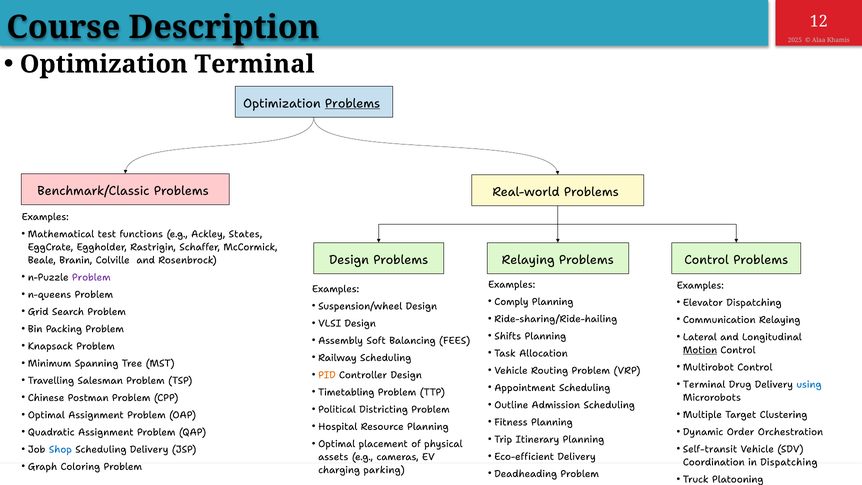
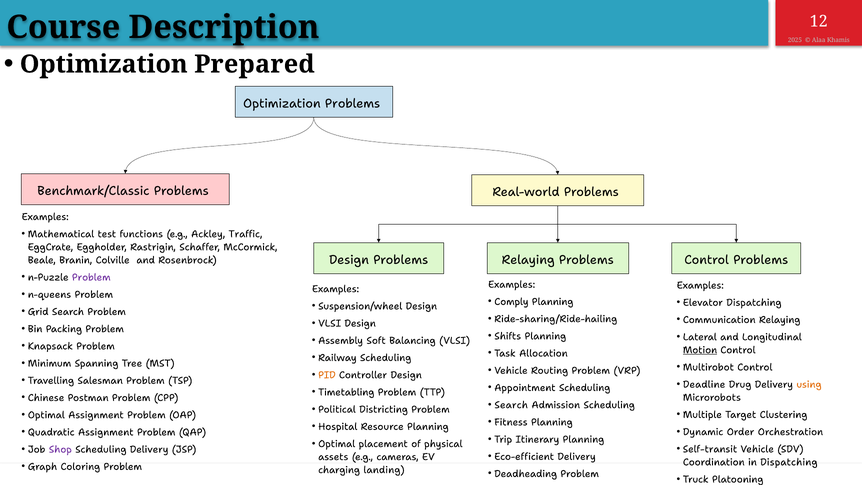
Optimization Terminal: Terminal -> Prepared
Problems at (353, 103) underline: present -> none
States: States -> Traffic
Balancing FEES: FEES -> VLSI
Terminal at (704, 384): Terminal -> Deadline
using colour: blue -> orange
Outline at (511, 405): Outline -> Search
Shop colour: blue -> purple
parking: parking -> landing
